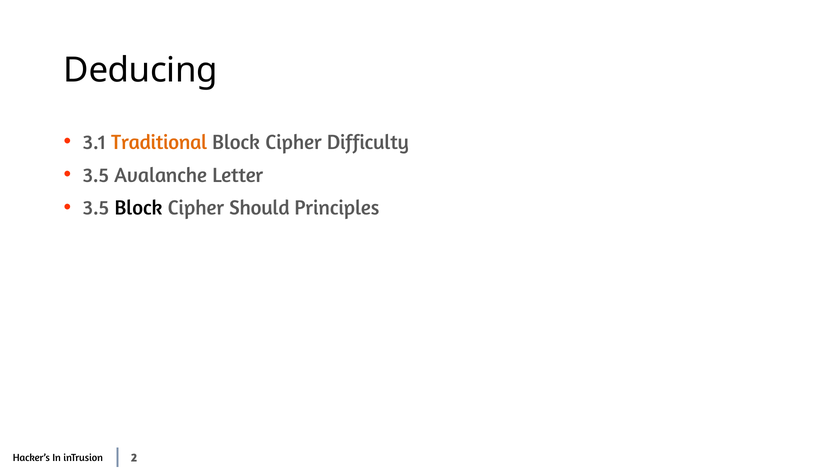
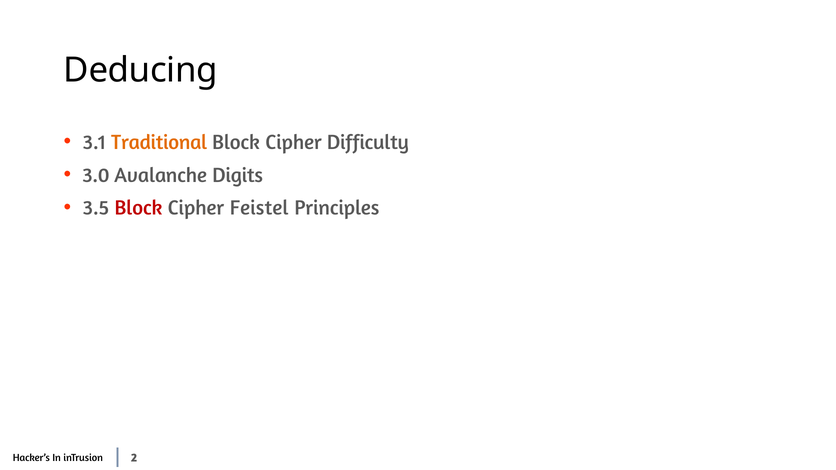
3.5 at (96, 175): 3.5 -> 3.0
Letter: Letter -> Digits
Block at (138, 208) colour: black -> red
Should: Should -> Feistel
